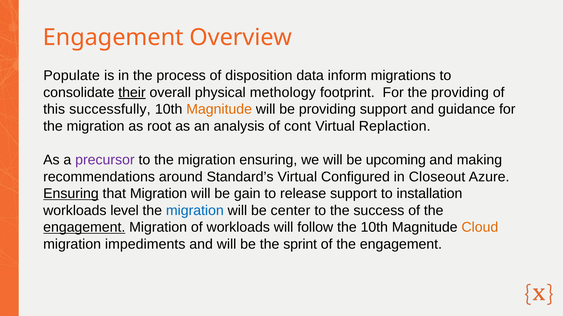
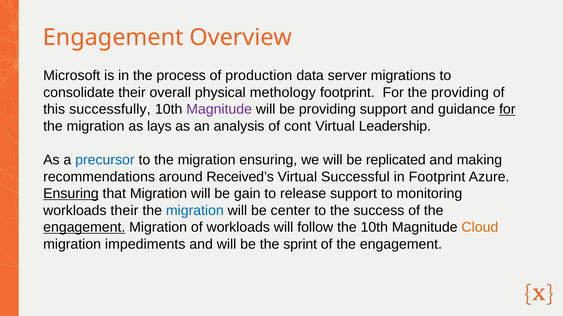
Populate: Populate -> Microsoft
disposition: disposition -> production
inform: inform -> server
their at (132, 93) underline: present -> none
Magnitude at (219, 110) colour: orange -> purple
for at (507, 110) underline: none -> present
root: root -> lays
Replaction: Replaction -> Leadership
precursor colour: purple -> blue
upcoming: upcoming -> replicated
Standard’s: Standard’s -> Received’s
Configured: Configured -> Successful
in Closeout: Closeout -> Footprint
installation: installation -> monitoring
workloads level: level -> their
